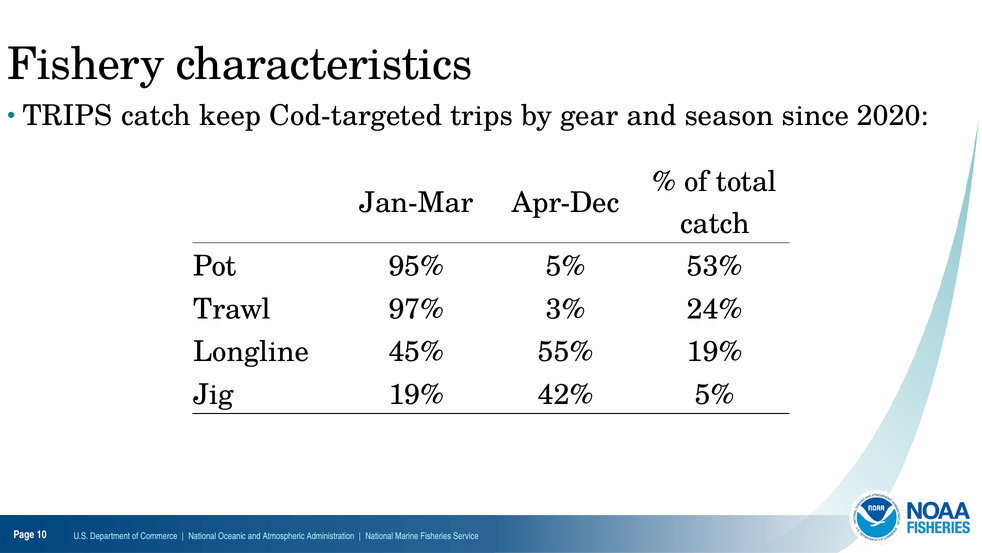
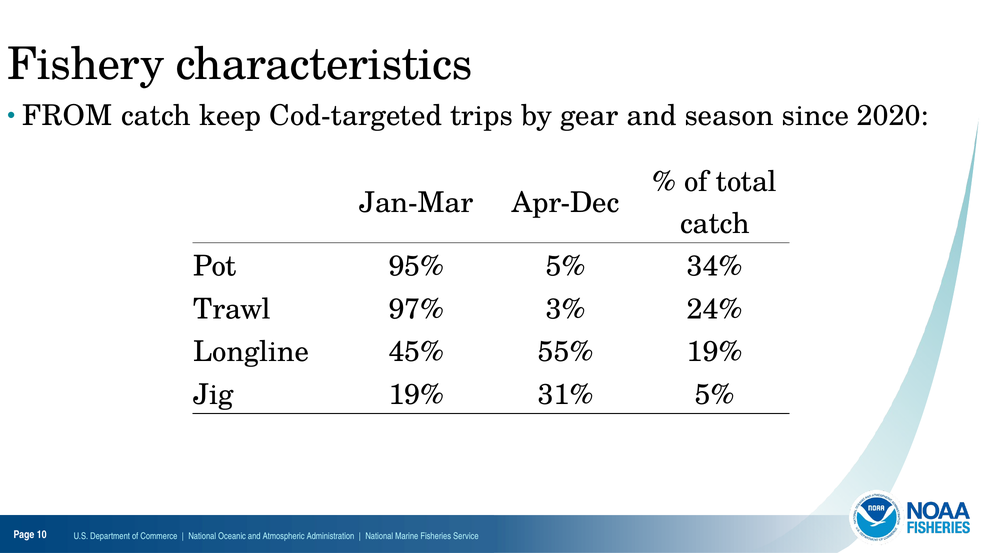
TRIPS at (67, 116): TRIPS -> FROM
53%: 53% -> 34%
42%: 42% -> 31%
